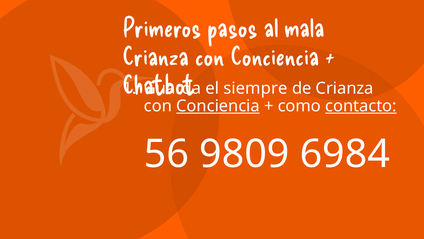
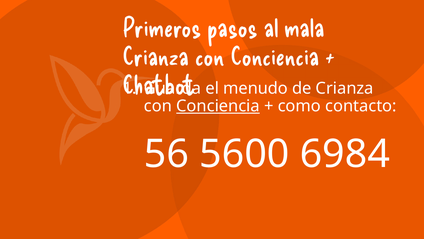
siempre: siempre -> menudo
contacto underline: present -> none
9809: 9809 -> 5600
